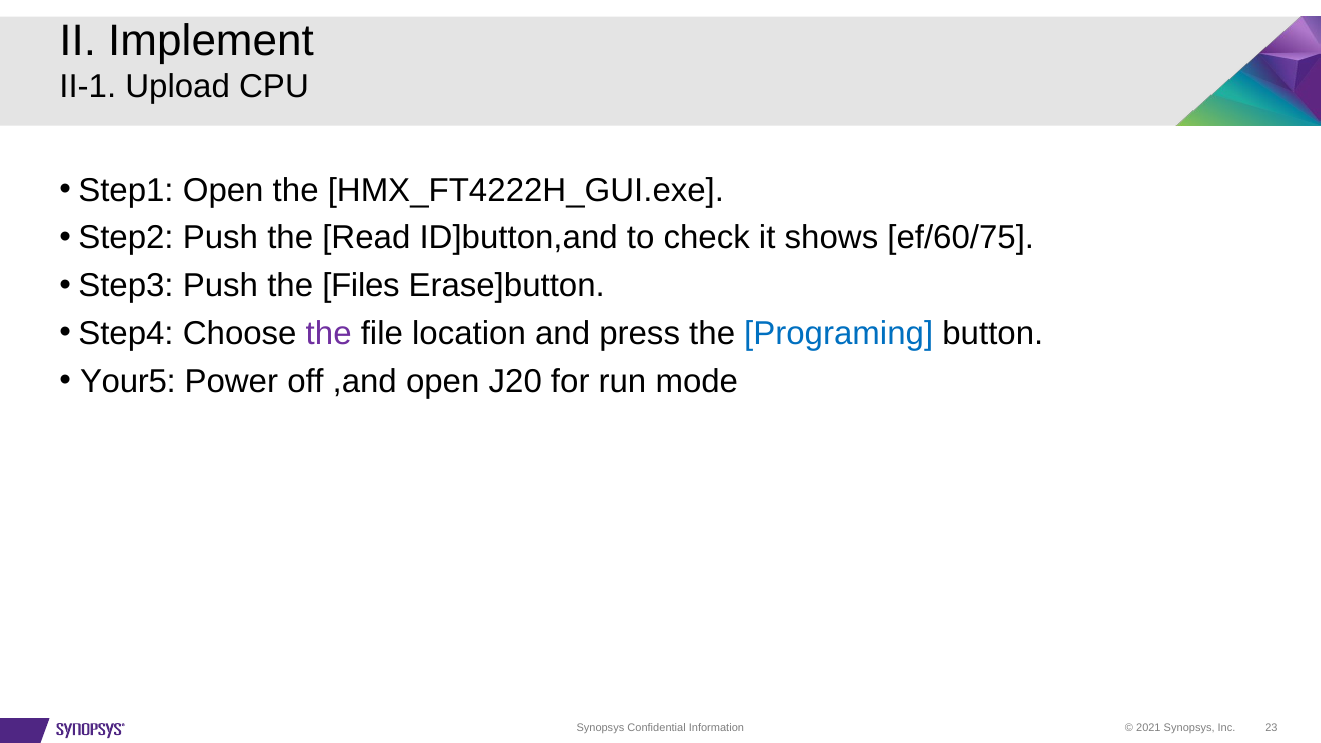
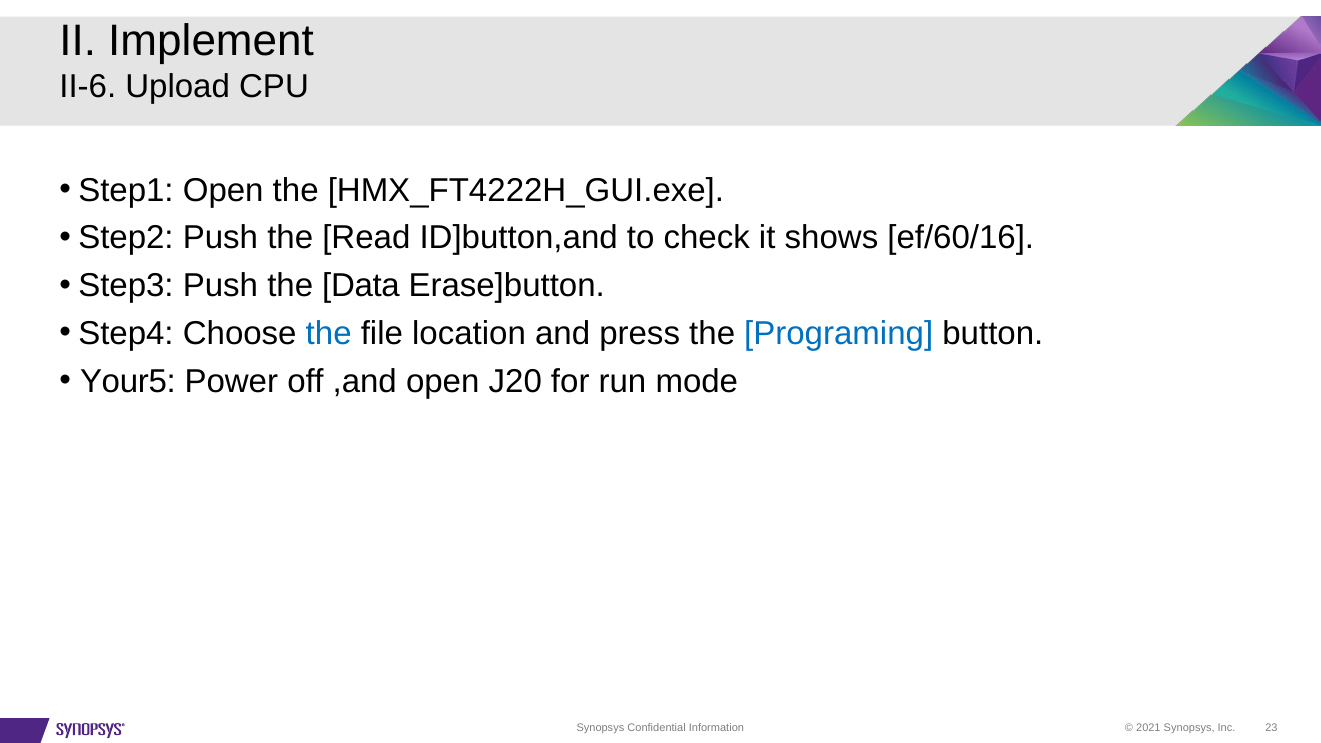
II-1: II-1 -> II-6
ef/60/75: ef/60/75 -> ef/60/16
Files: Files -> Data
the at (329, 334) colour: purple -> blue
